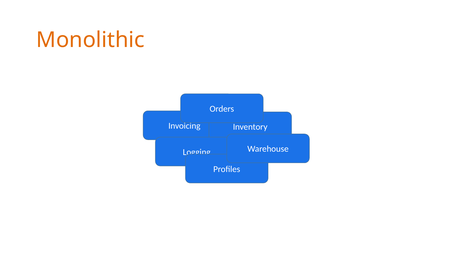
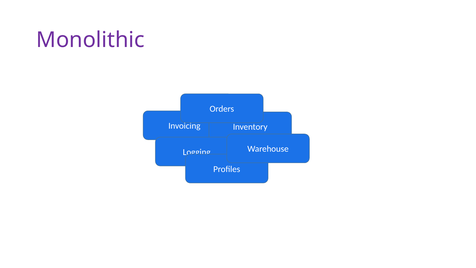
Monolithic colour: orange -> purple
